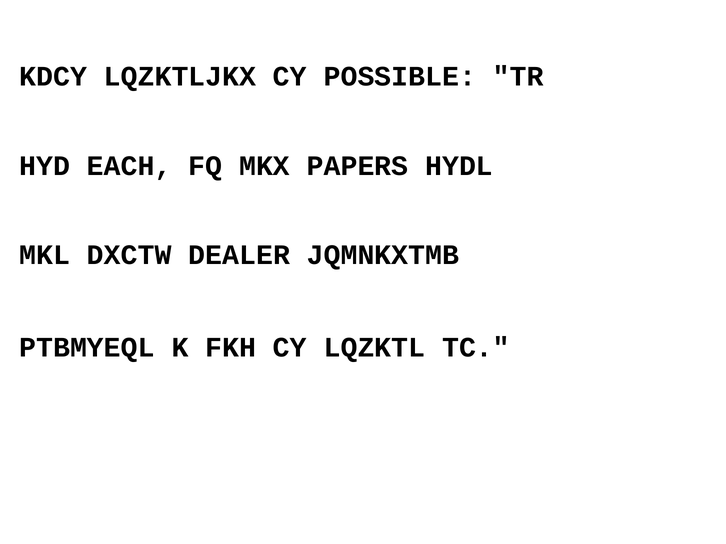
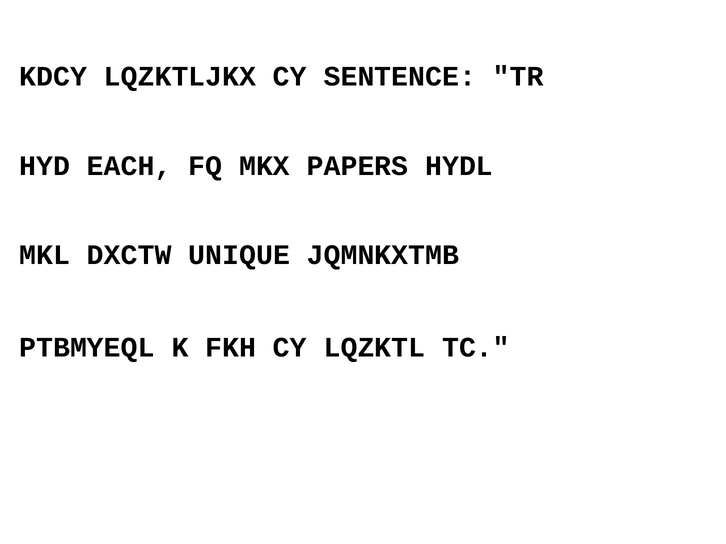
POSSIBLE: POSSIBLE -> SENTENCE
DEALER: DEALER -> UNIQUE
